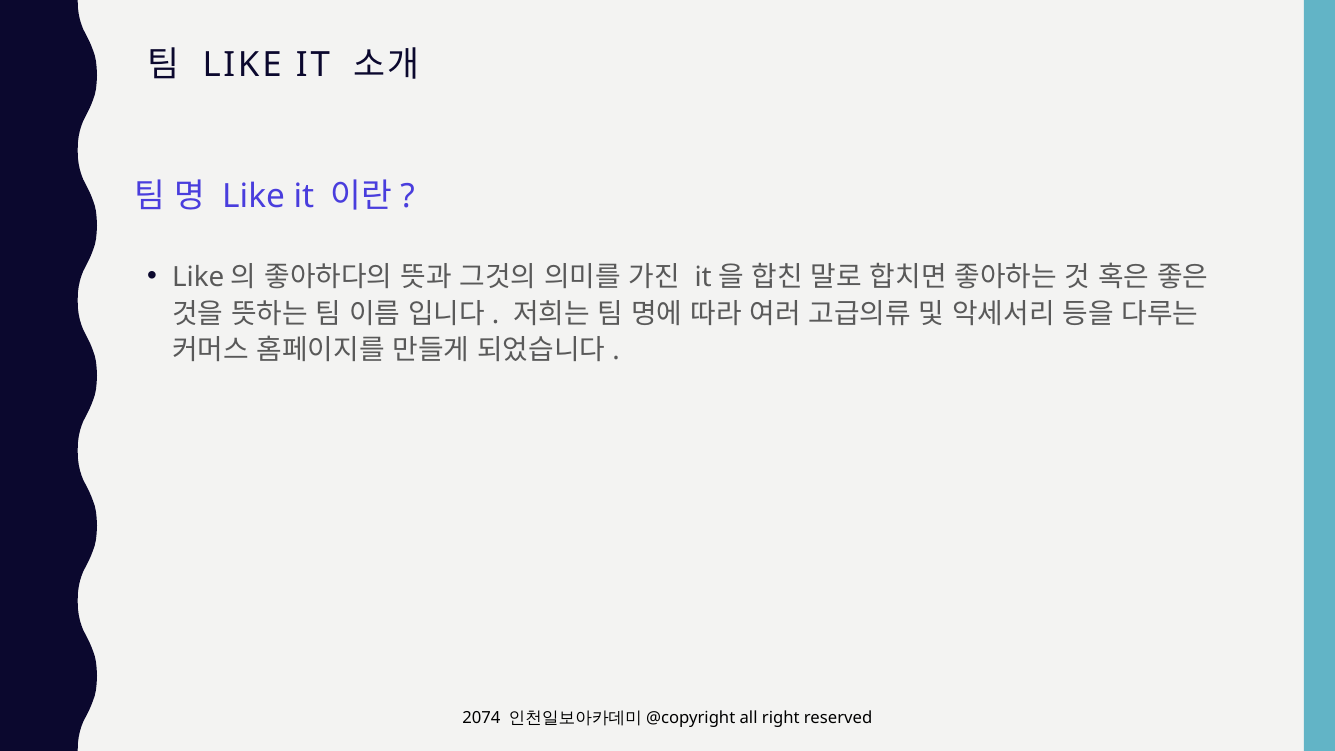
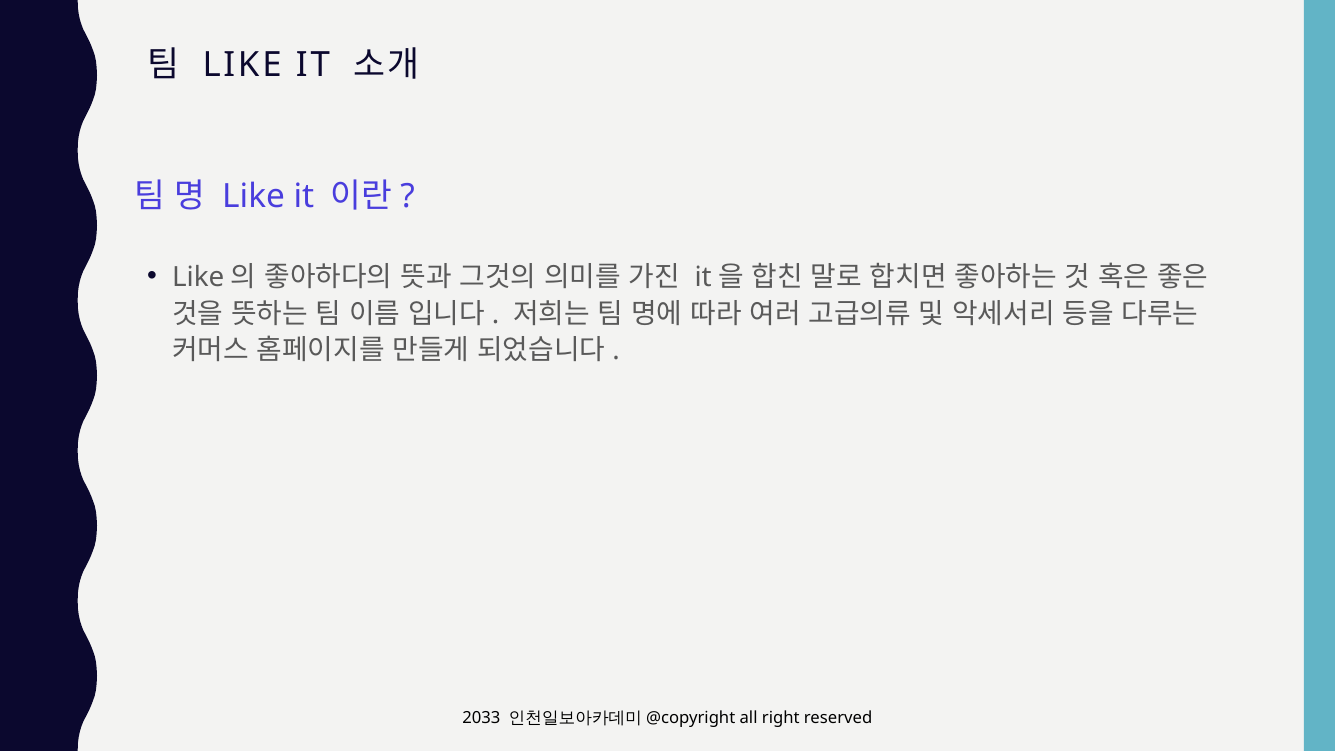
2074: 2074 -> 2033
